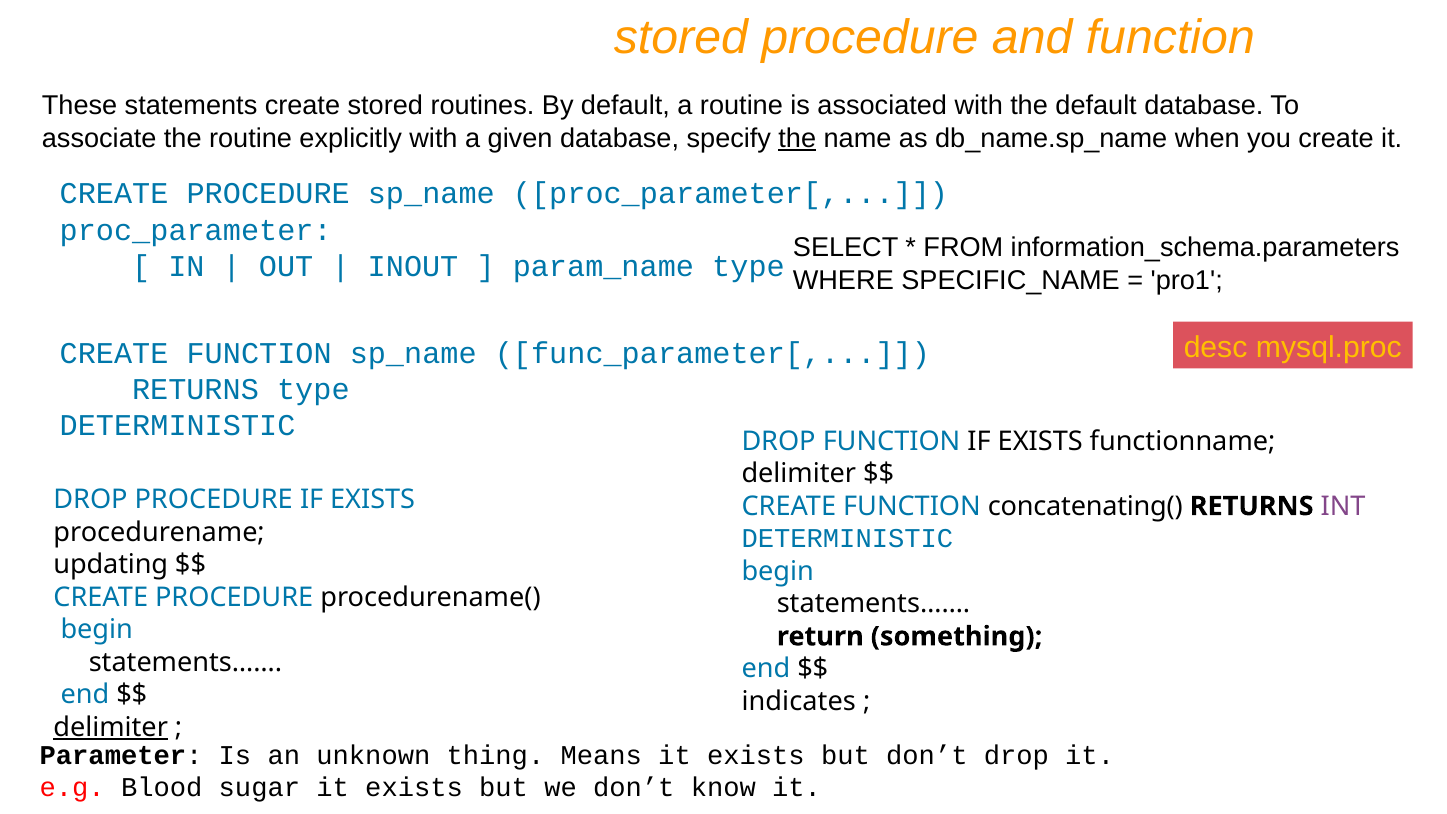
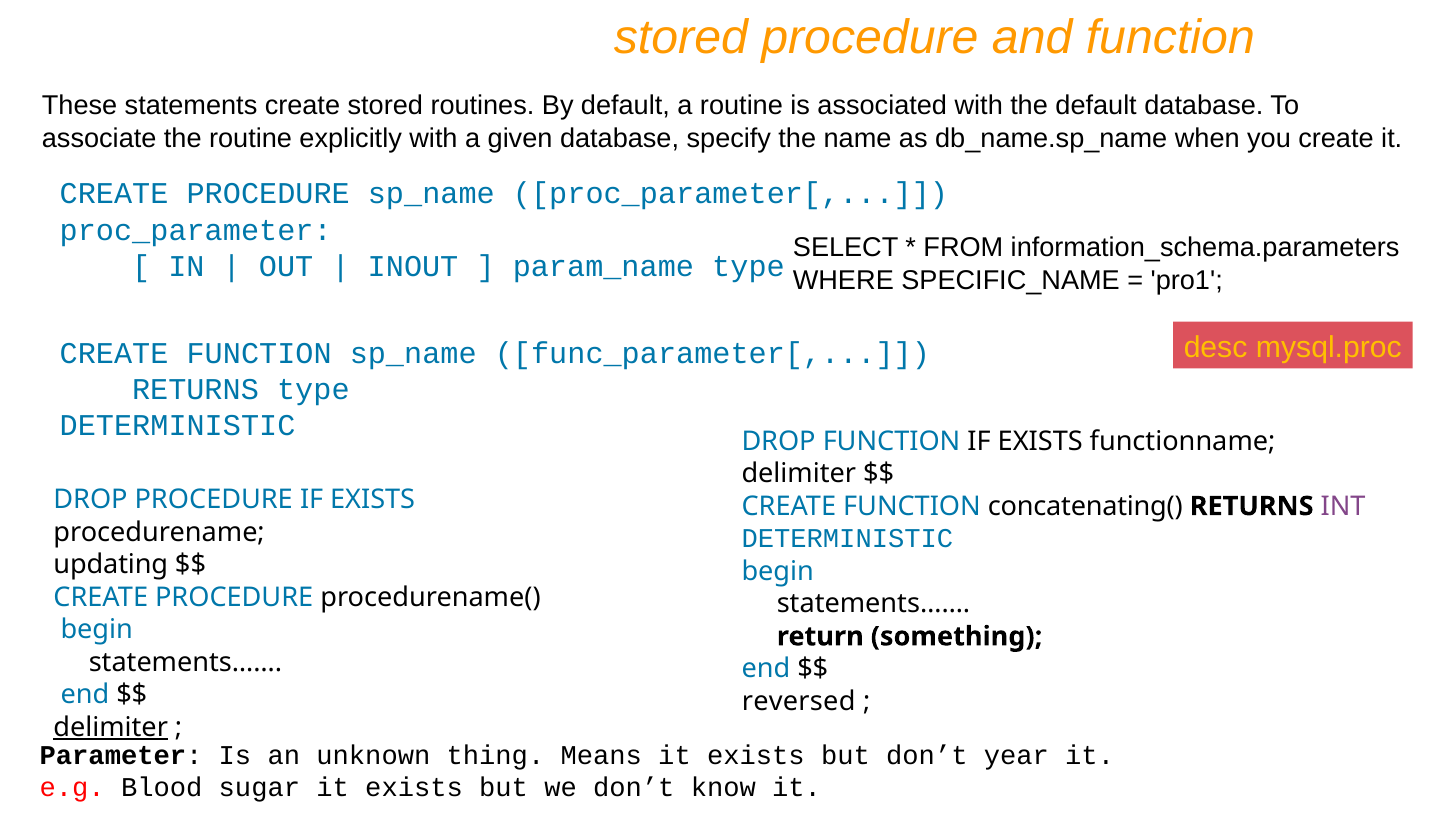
the at (797, 138) underline: present -> none
indicates: indicates -> reversed
don’t drop: drop -> year
